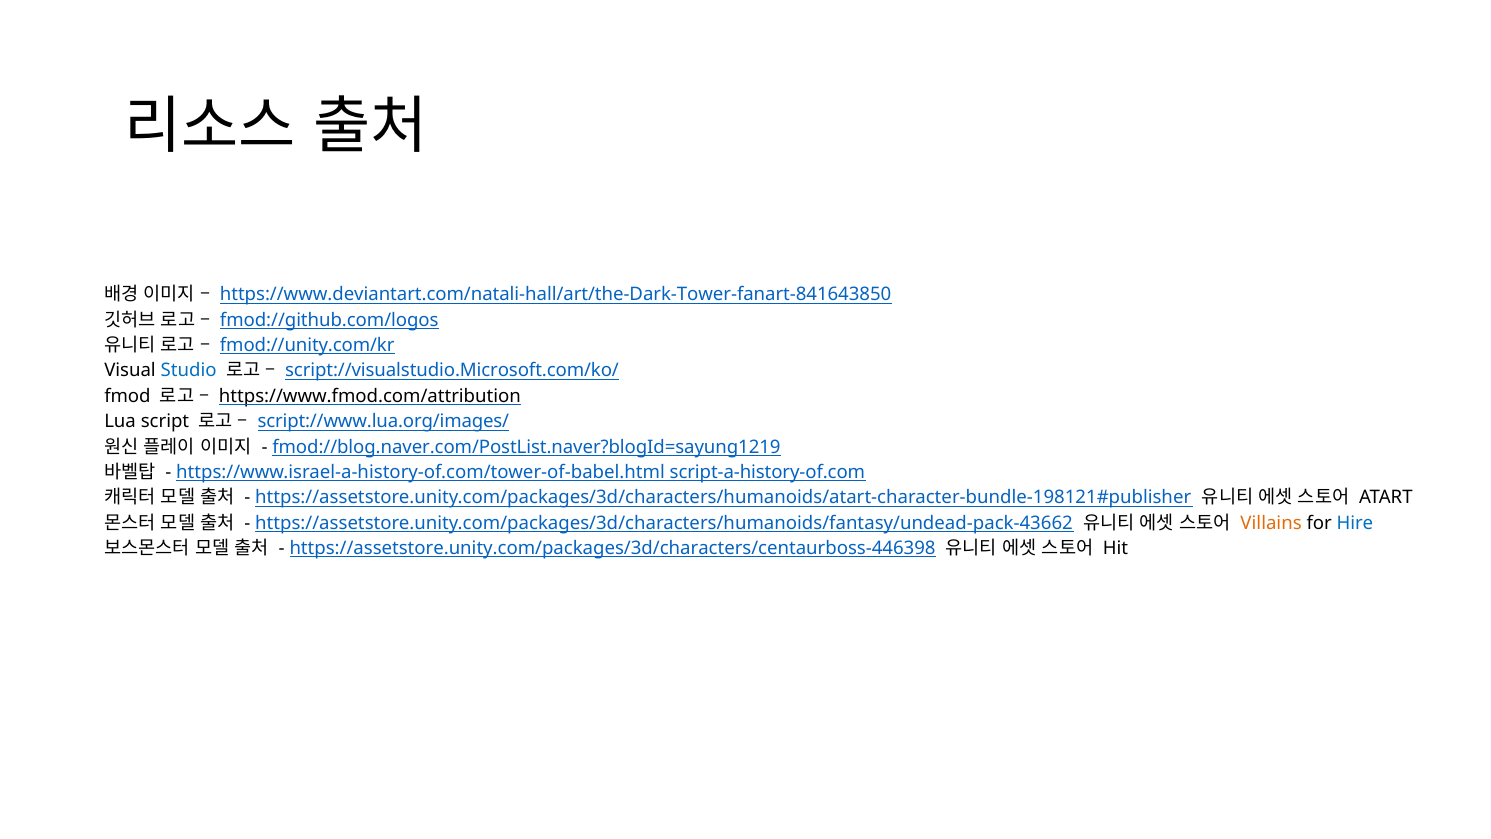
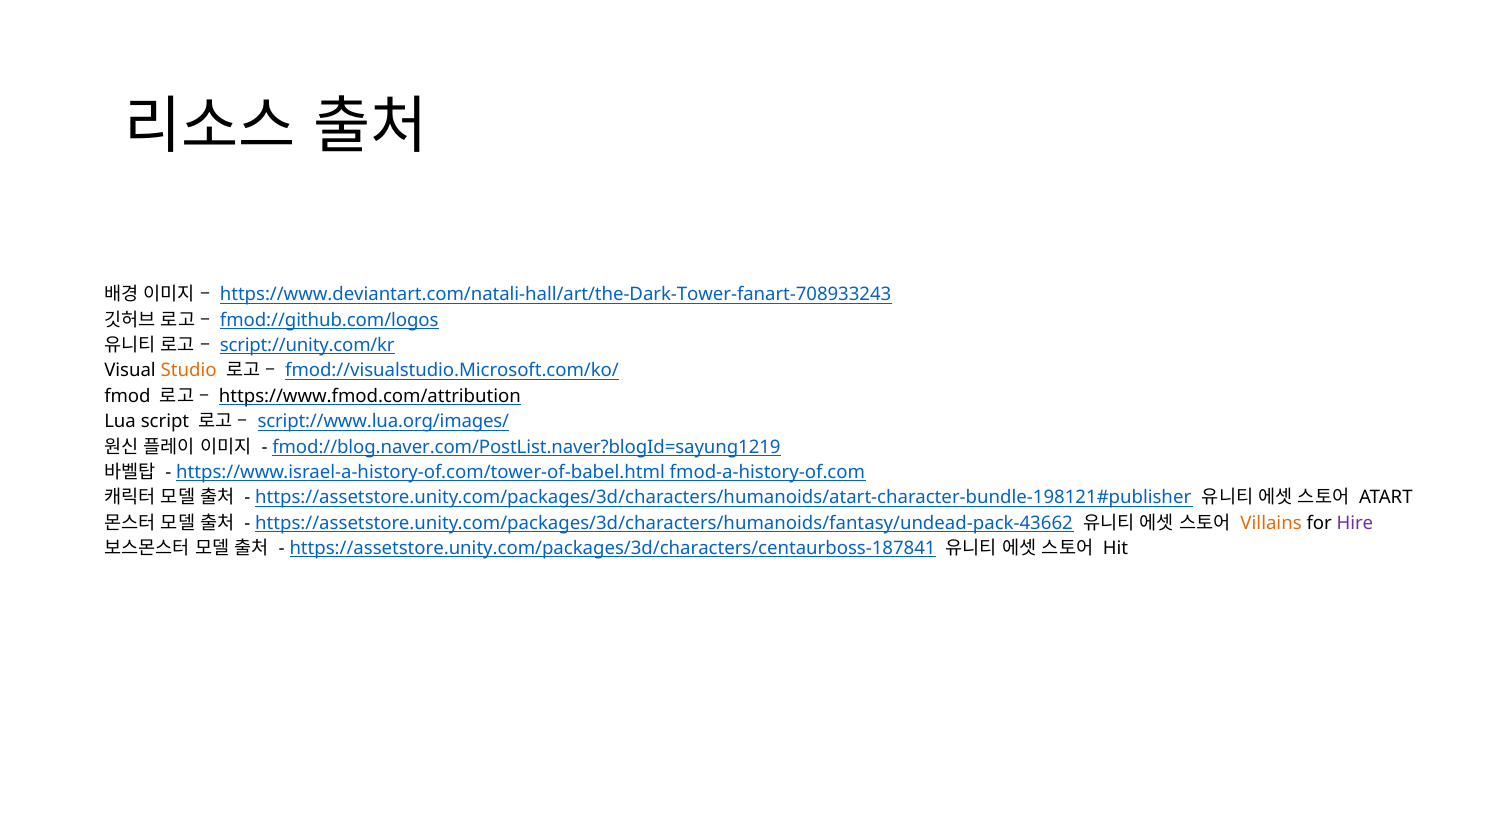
https://www.deviantart.com/natali-hall/art/the-Dark-Tower-fanart-841643850: https://www.deviantart.com/natali-hall/art/the-Dark-Tower-fanart-841643850 -> https://www.deviantart.com/natali-hall/art/the-Dark-Tower-fanart-708933243
fmod://unity.com/kr: fmod://unity.com/kr -> script://unity.com/kr
Studio colour: blue -> orange
script://visualstudio.Microsoft.com/ko/: script://visualstudio.Microsoft.com/ko/ -> fmod://visualstudio.Microsoft.com/ko/
script-a-history-of.com: script-a-history-of.com -> fmod-a-history-of.com
Hire colour: blue -> purple
https://assetstore.unity.com/packages/3d/characters/centaurboss-446398: https://assetstore.unity.com/packages/3d/characters/centaurboss-446398 -> https://assetstore.unity.com/packages/3d/characters/centaurboss-187841
